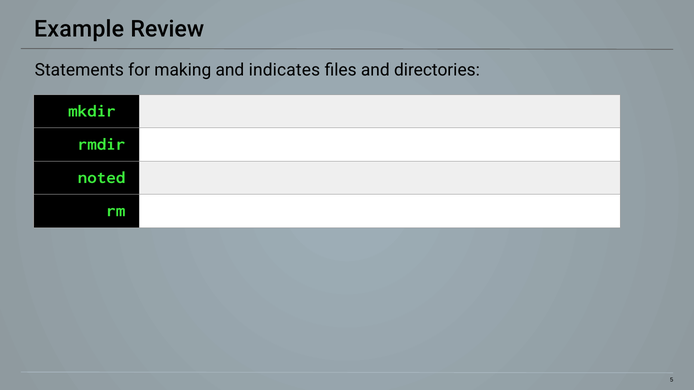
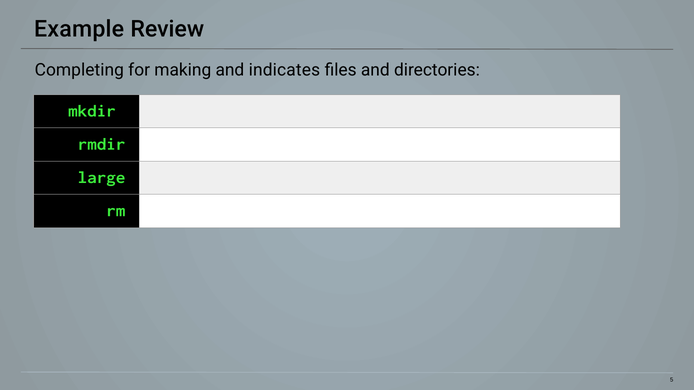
Statements: Statements -> Completing
noted: noted -> large
